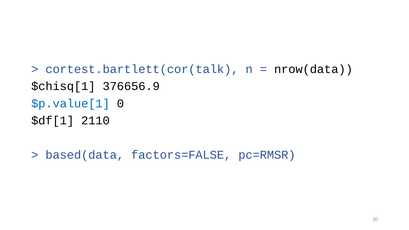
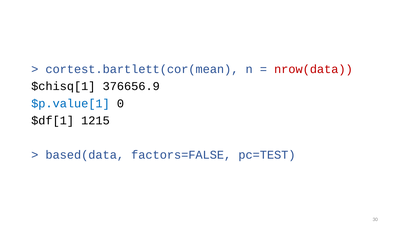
cortest.bartlett(cor(talk: cortest.bartlett(cor(talk -> cortest.bartlett(cor(mean
nrow(data colour: black -> red
2110: 2110 -> 1215
pc=RMSR: pc=RMSR -> pc=TEST
